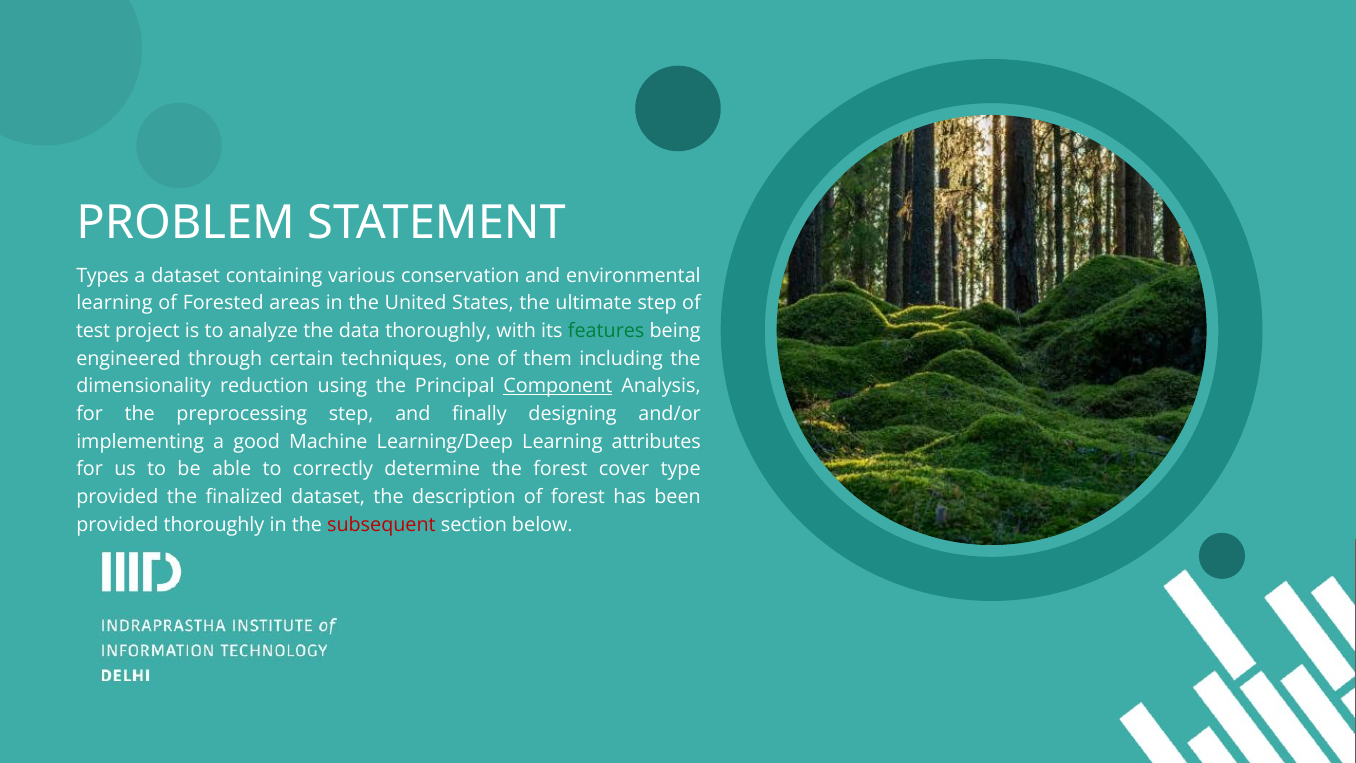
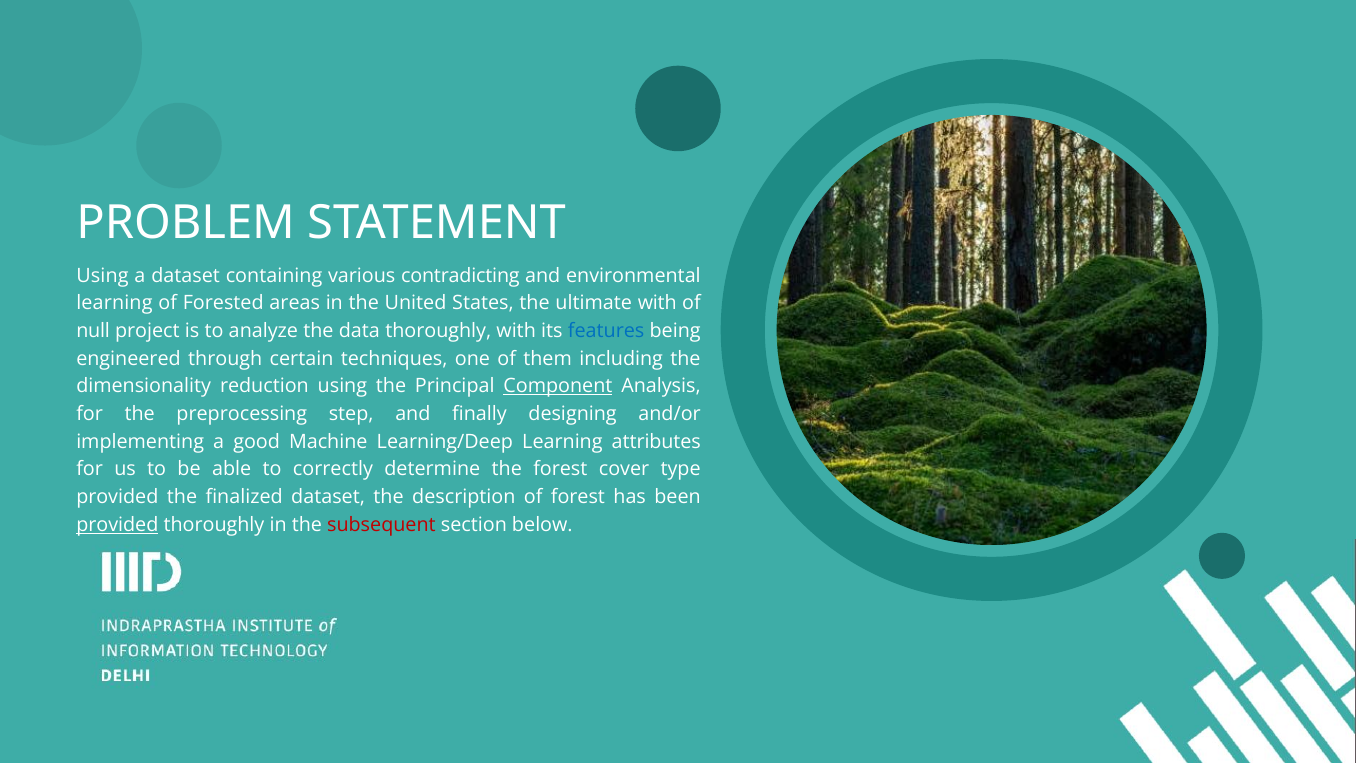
Types at (103, 276): Types -> Using
conservation: conservation -> contradicting
ultimate step: step -> with
test: test -> null
features colour: green -> blue
provided at (117, 525) underline: none -> present
